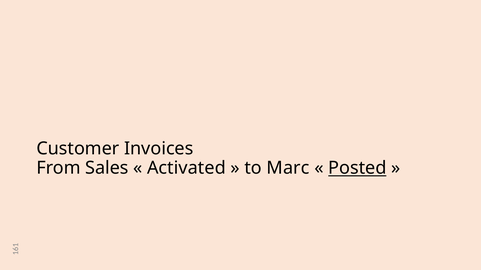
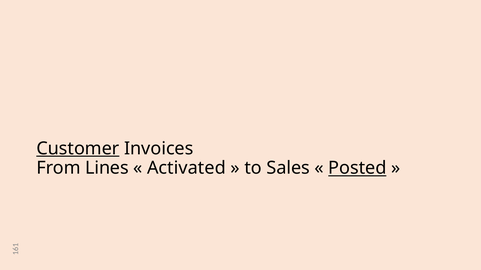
Customer underline: none -> present
Sales: Sales -> Lines
Marc: Marc -> Sales
